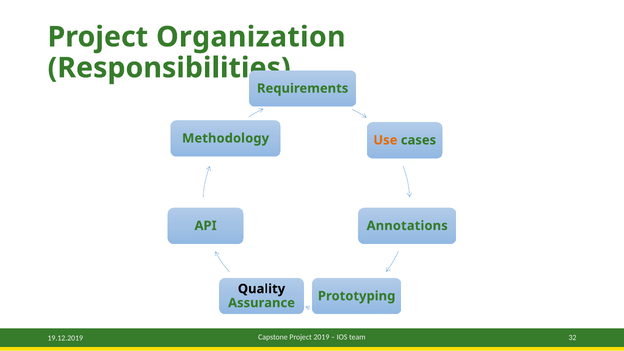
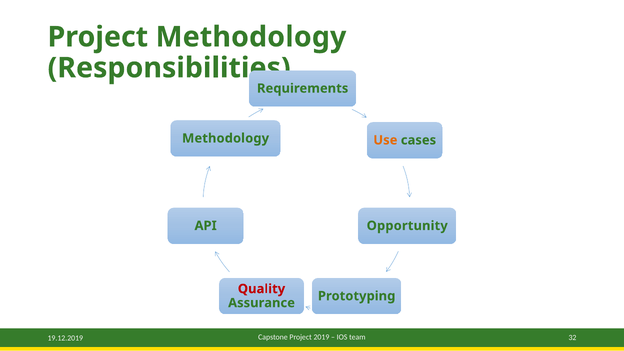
Project Organization: Organization -> Methodology
Annotations: Annotations -> Opportunity
Quality colour: black -> red
